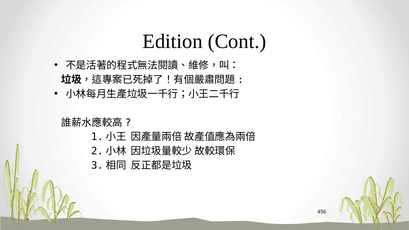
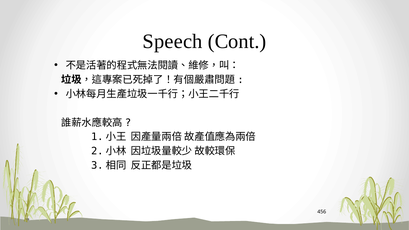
Edition: Edition -> Speech
